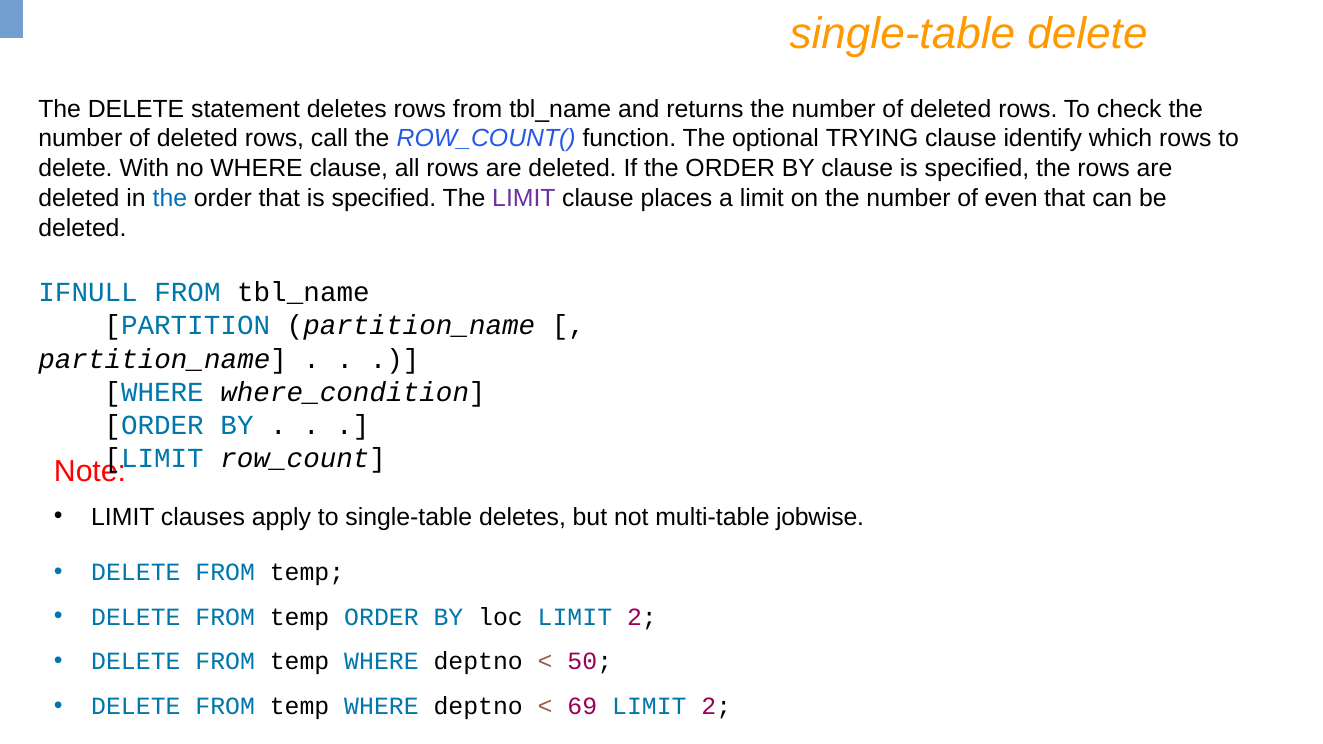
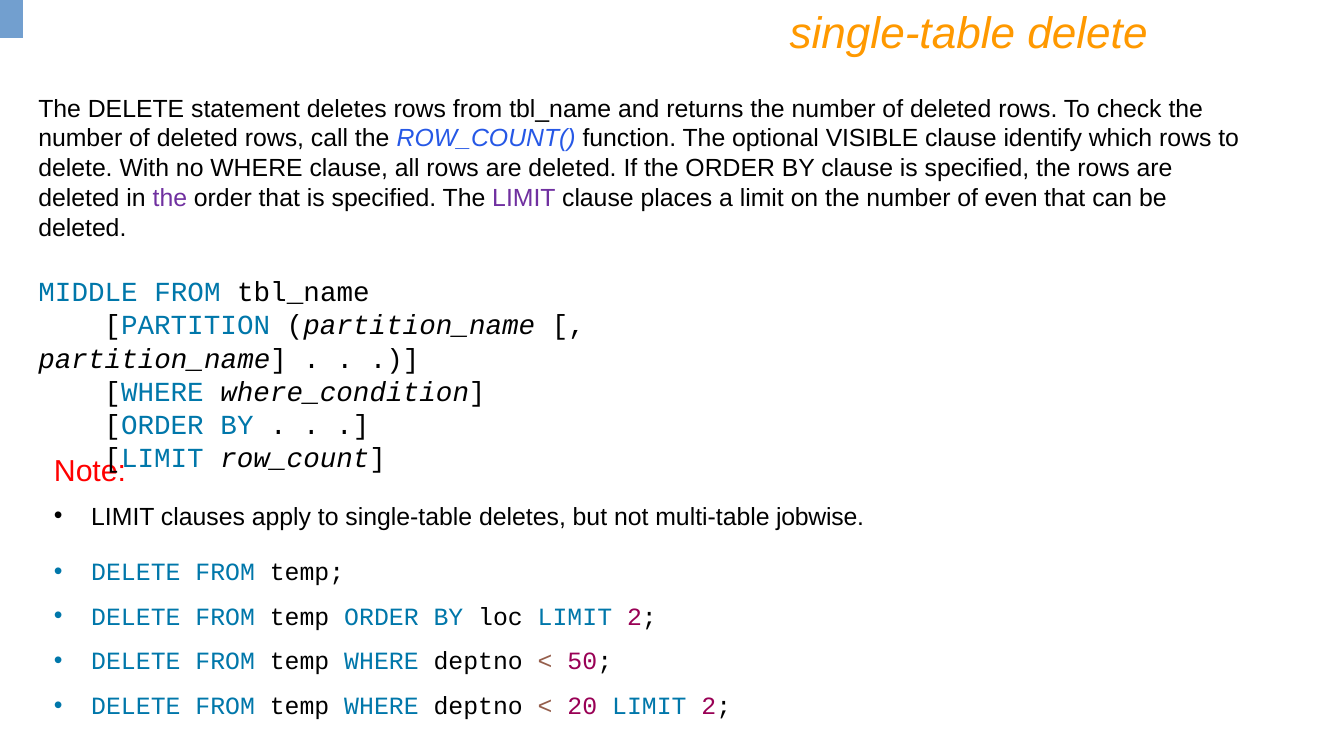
TRYING: TRYING -> VISIBLE
the at (170, 198) colour: blue -> purple
IFNULL: IFNULL -> MIDDLE
69: 69 -> 20
